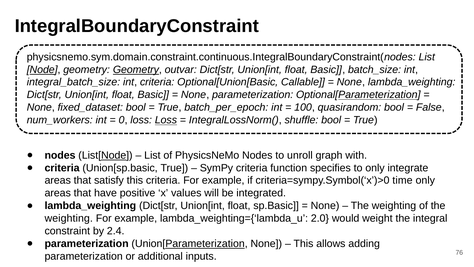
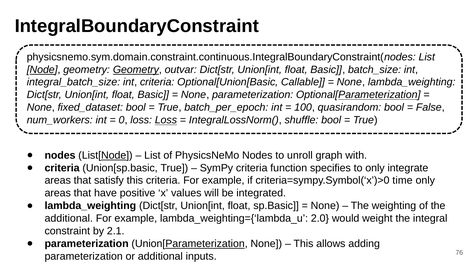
weighting at (69, 218): weighting -> additional
2.4: 2.4 -> 2.1
